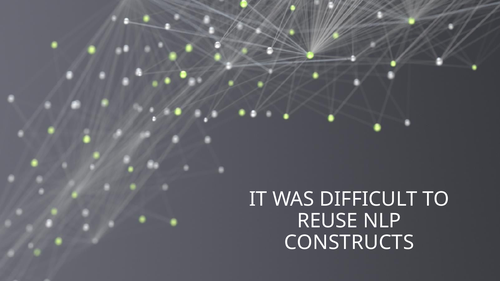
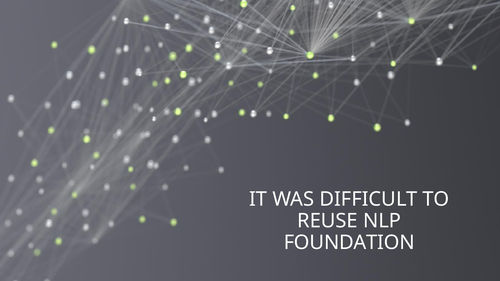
CONSTRUCTS: CONSTRUCTS -> FOUNDATION
